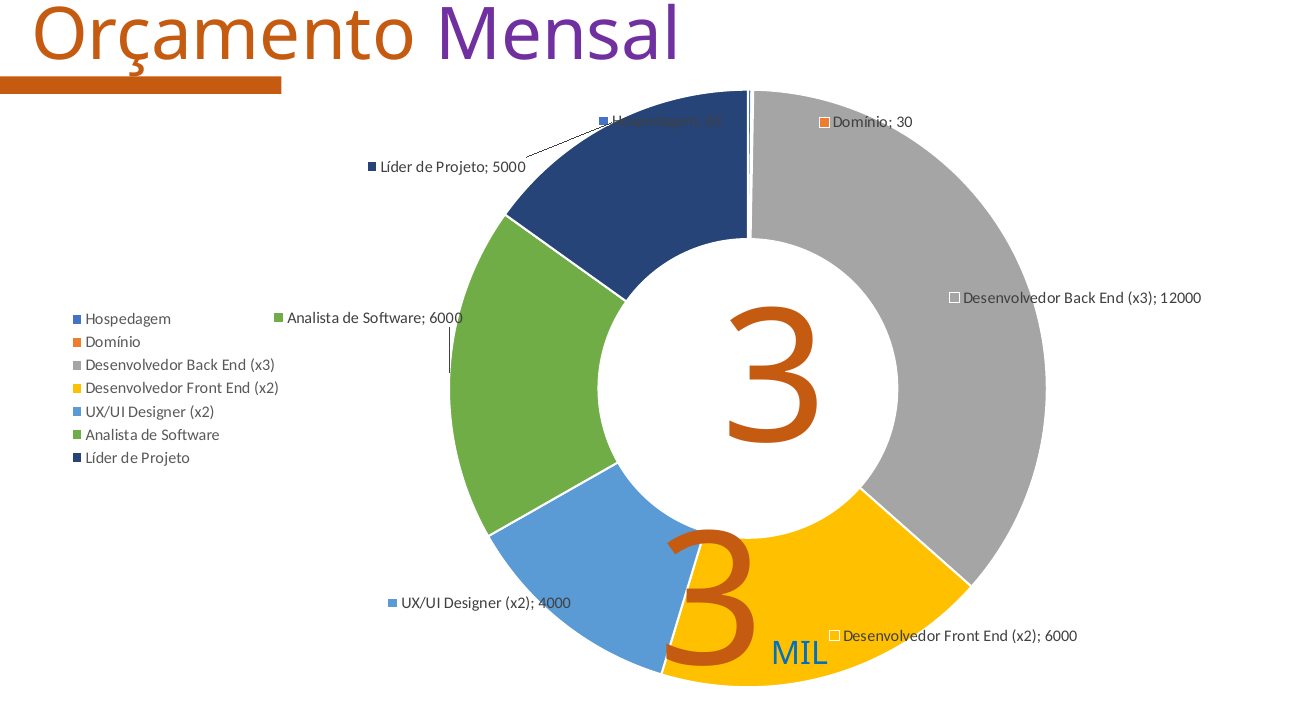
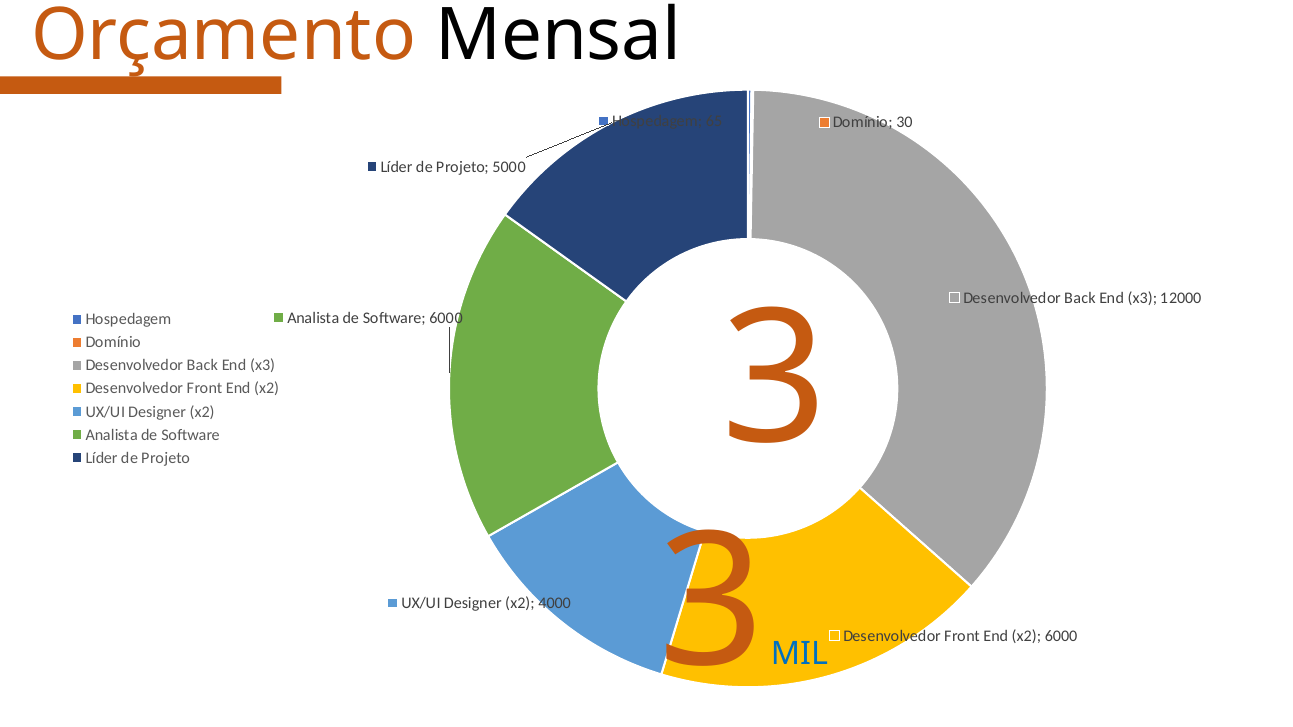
Mensal colour: purple -> black
